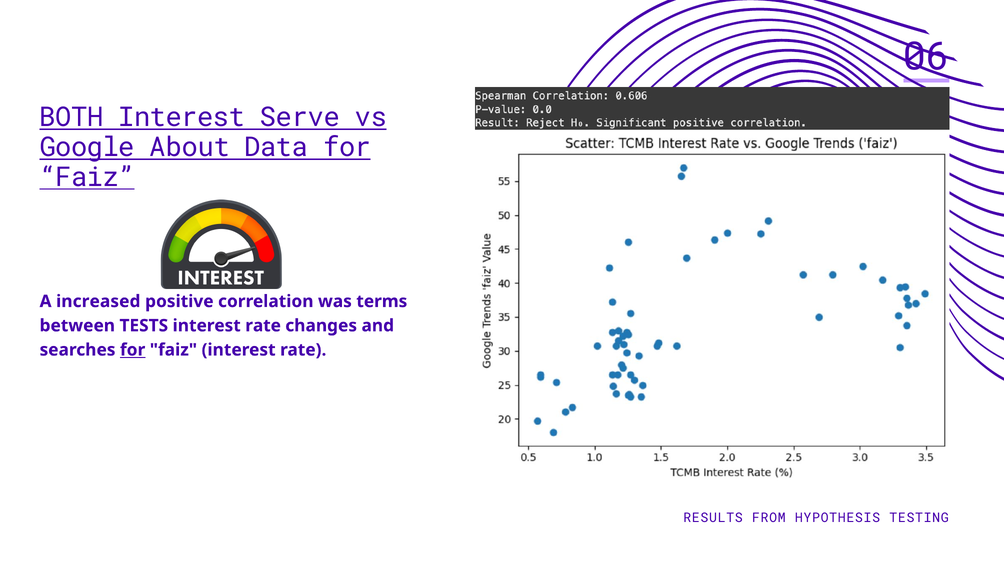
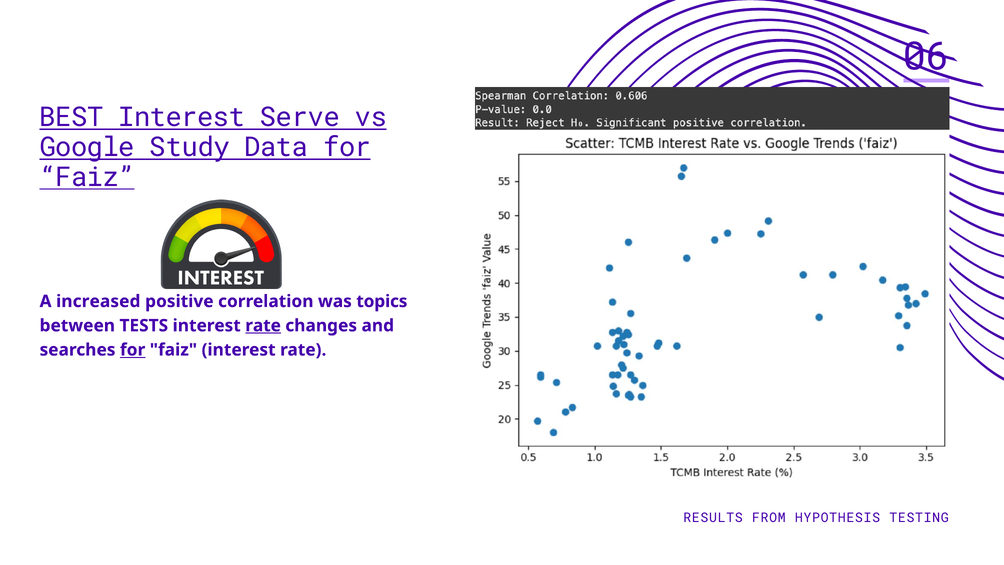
BOTH: BOTH -> BEST
About: About -> Study
terms: terms -> topics
rate at (263, 325) underline: none -> present
